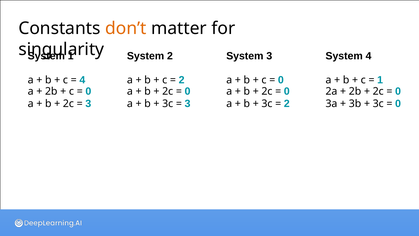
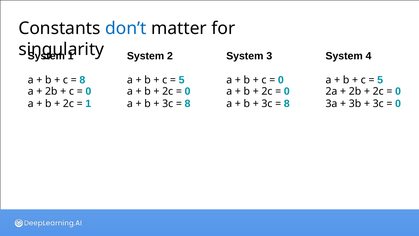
don’t colour: orange -> blue
4 at (82, 80): 4 -> 8
2 at (182, 80): 2 -> 5
1 at (380, 80): 1 -> 5
3 at (88, 104): 3 -> 1
3 at (188, 104): 3 -> 8
2 at (287, 104): 2 -> 8
